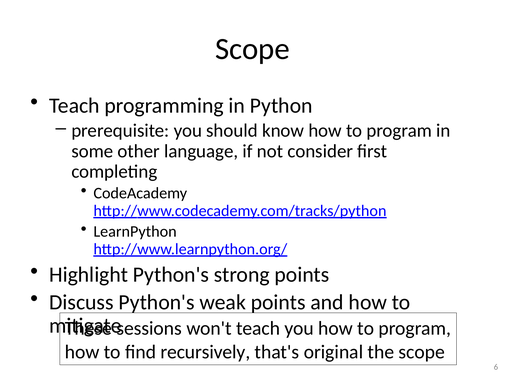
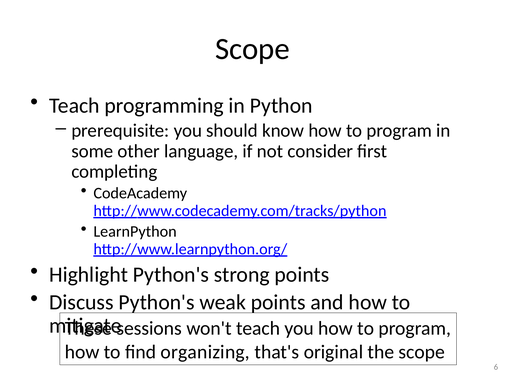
recursively: recursively -> organizing
